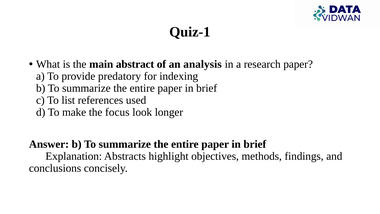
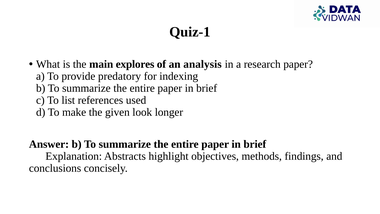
abstract: abstract -> explores
focus: focus -> given
